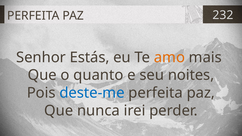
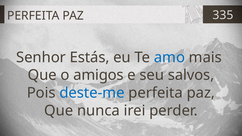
232: 232 -> 335
amo colour: orange -> blue
quanto: quanto -> amigos
noites: noites -> salvos
